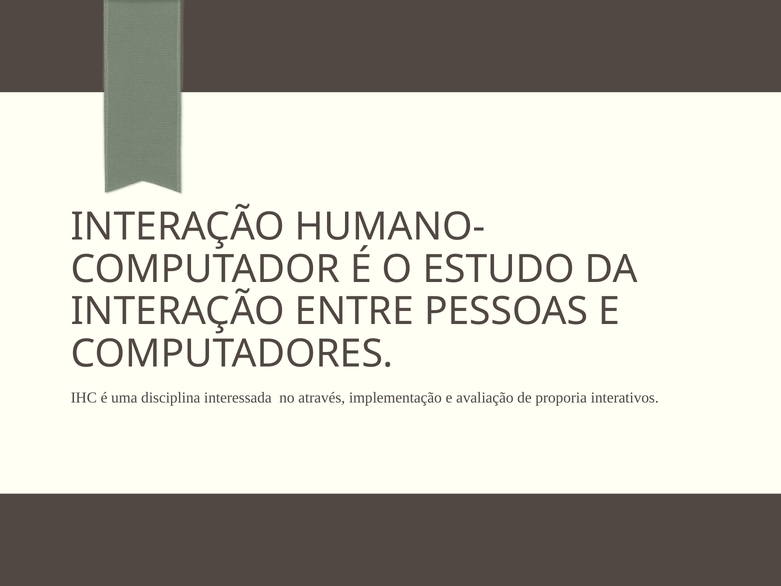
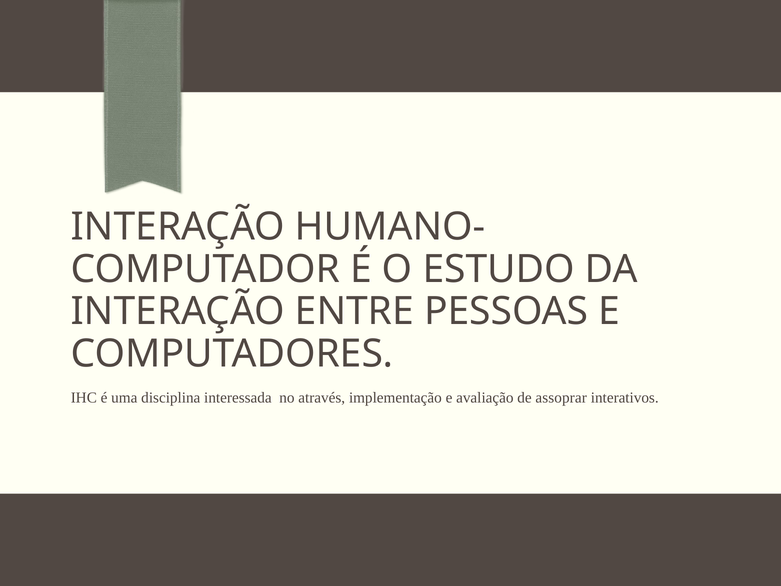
proporia: proporia -> assoprar
